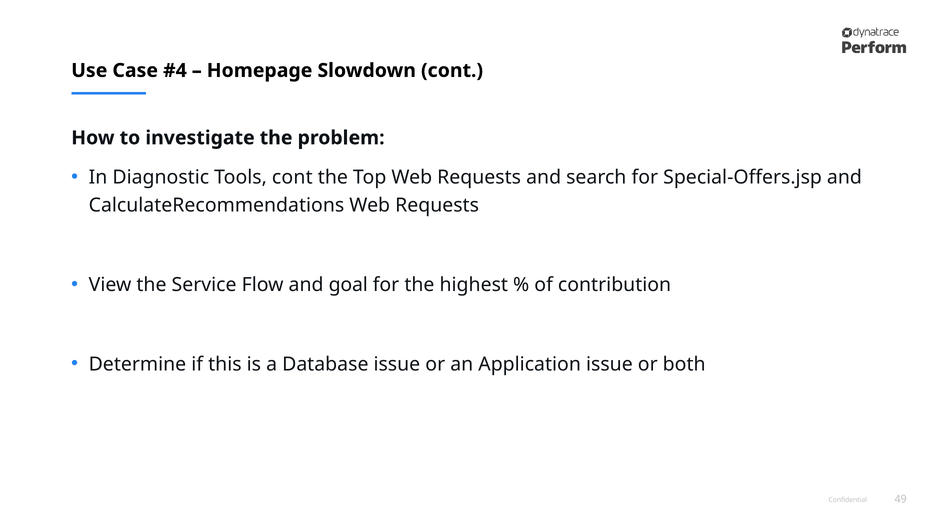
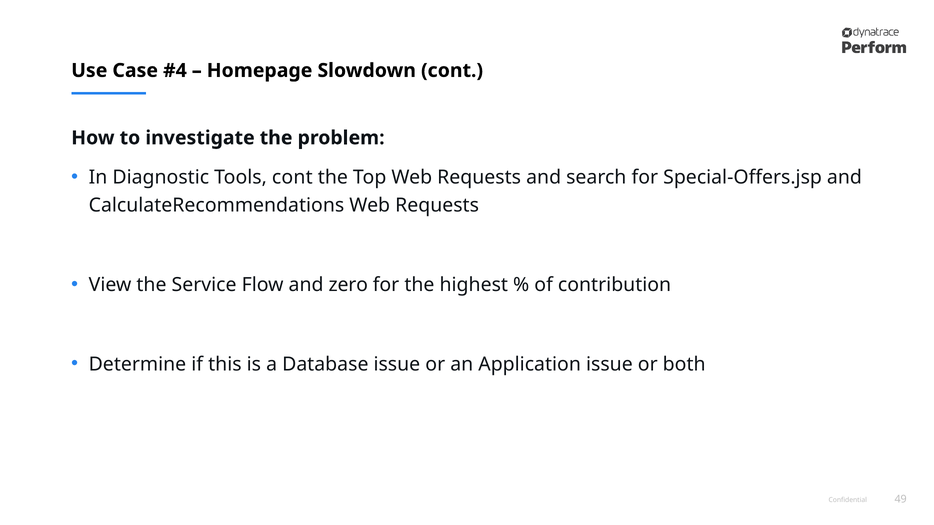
goal: goal -> zero
